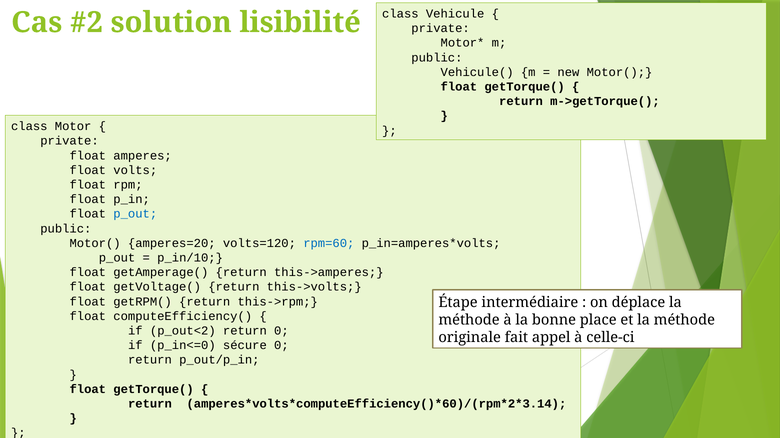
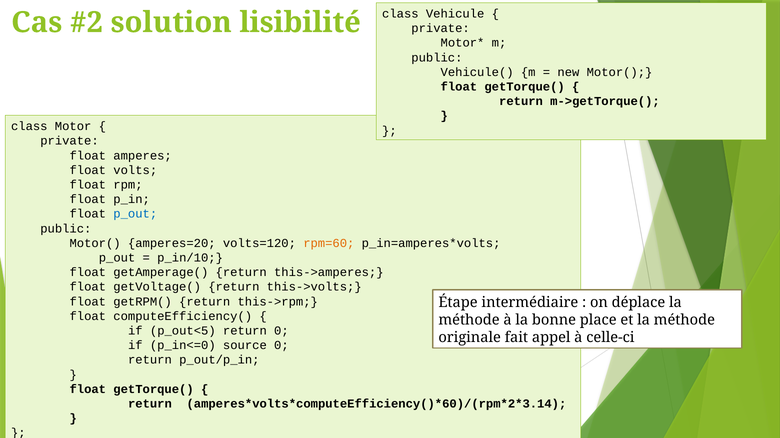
rpm=60 colour: blue -> orange
p_out<2: p_out<2 -> p_out<5
sécure: sécure -> source
